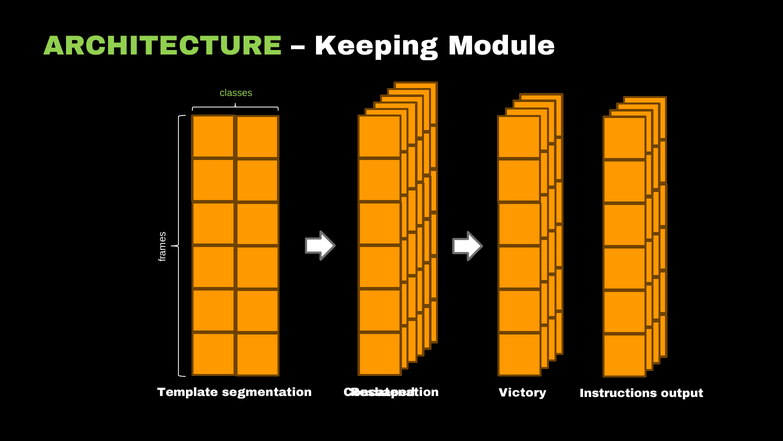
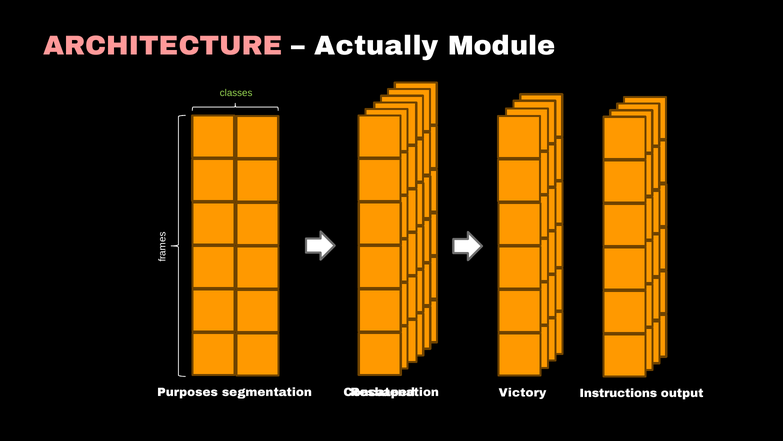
ARCHITECTURE colour: light green -> pink
Keeping: Keeping -> Actually
Template: Template -> Purposes
